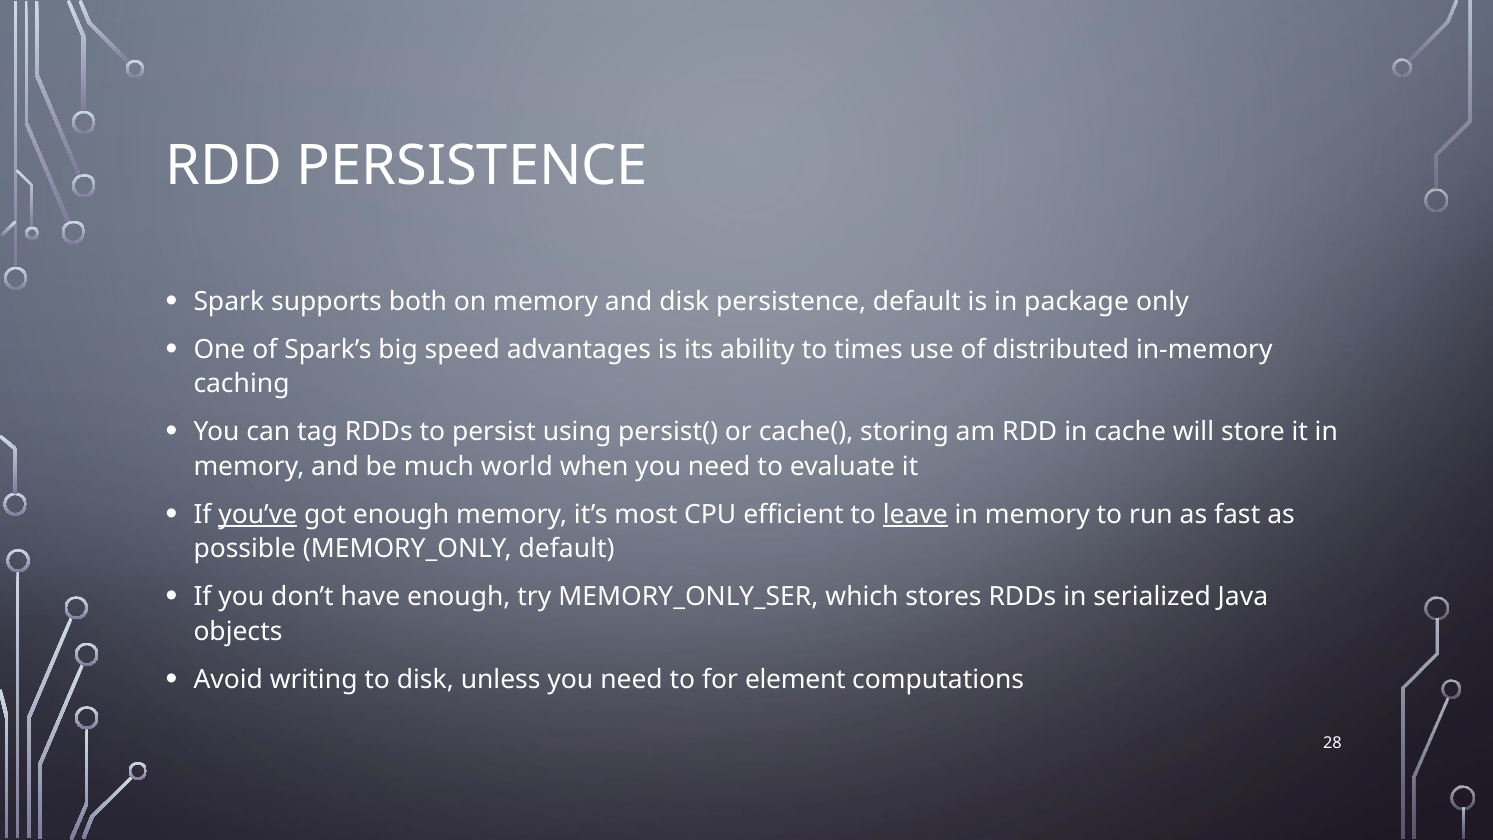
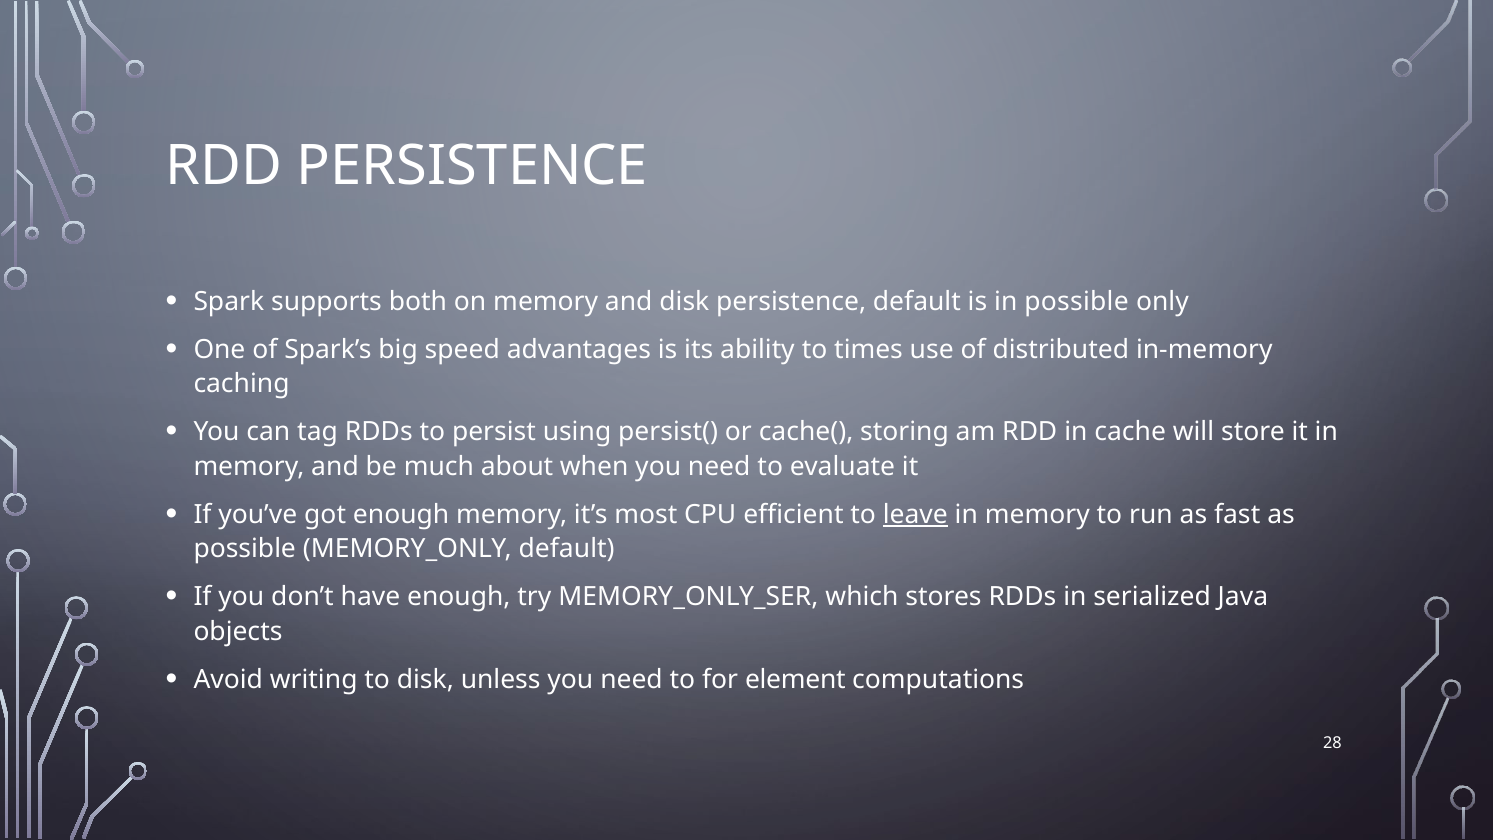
in package: package -> possible
world: world -> about
you’ve underline: present -> none
